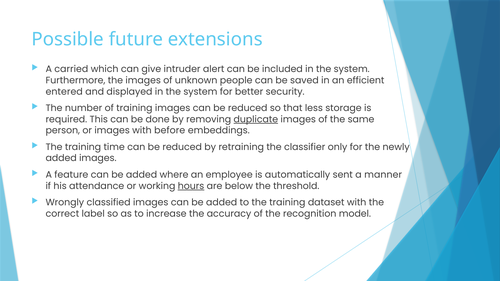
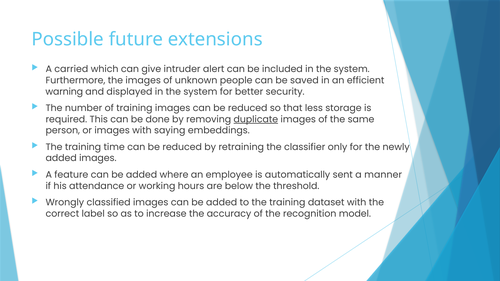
entered: entered -> warning
before: before -> saying
hours underline: present -> none
